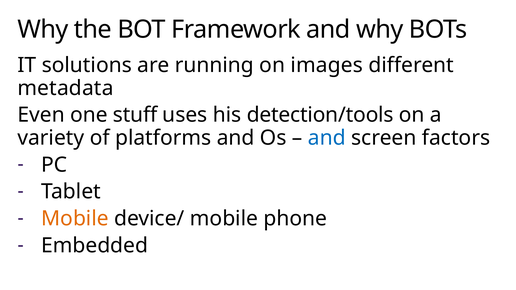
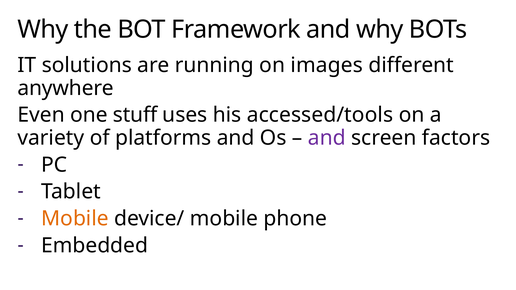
metadata: metadata -> anywhere
detection/tools: detection/tools -> accessed/tools
and at (327, 138) colour: blue -> purple
